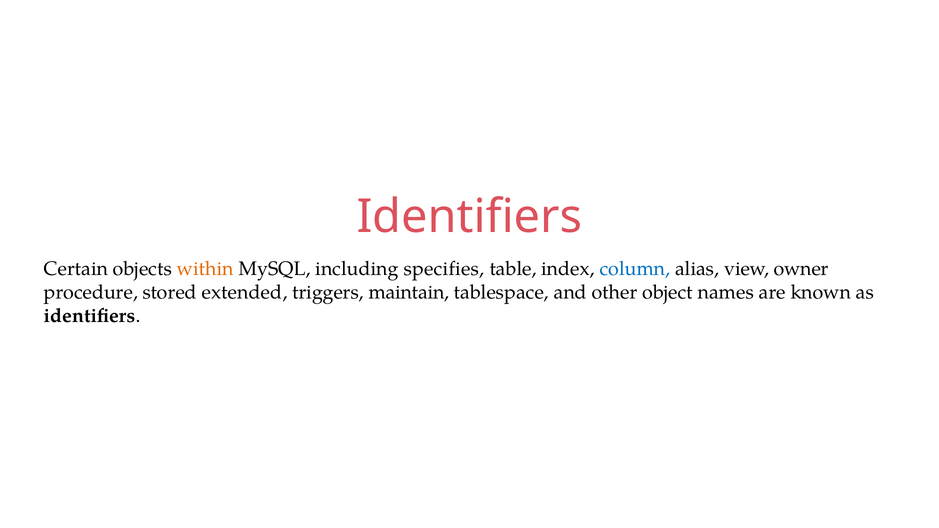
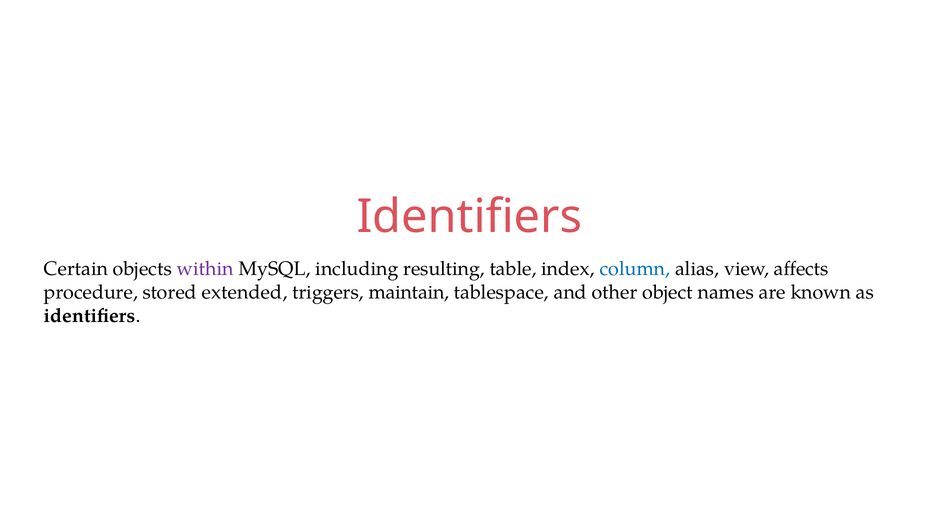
within colour: orange -> purple
specifies: specifies -> resulting
owner: owner -> affects
